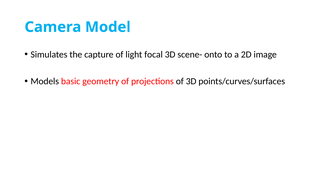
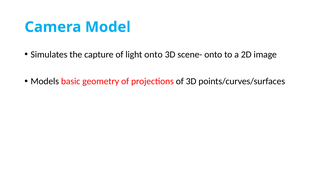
light focal: focal -> onto
